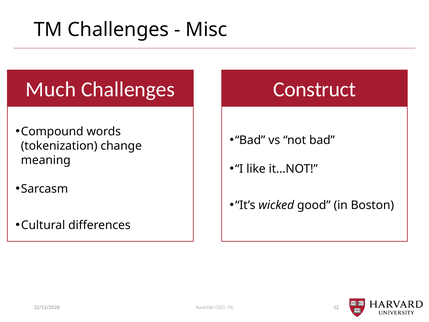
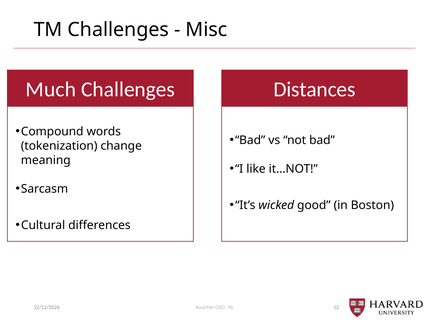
Construct: Construct -> Distances
